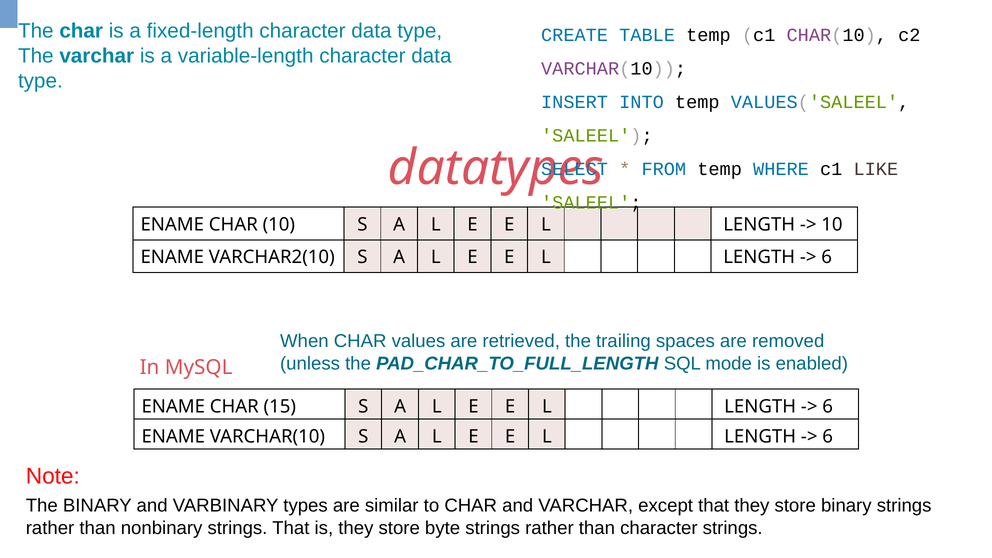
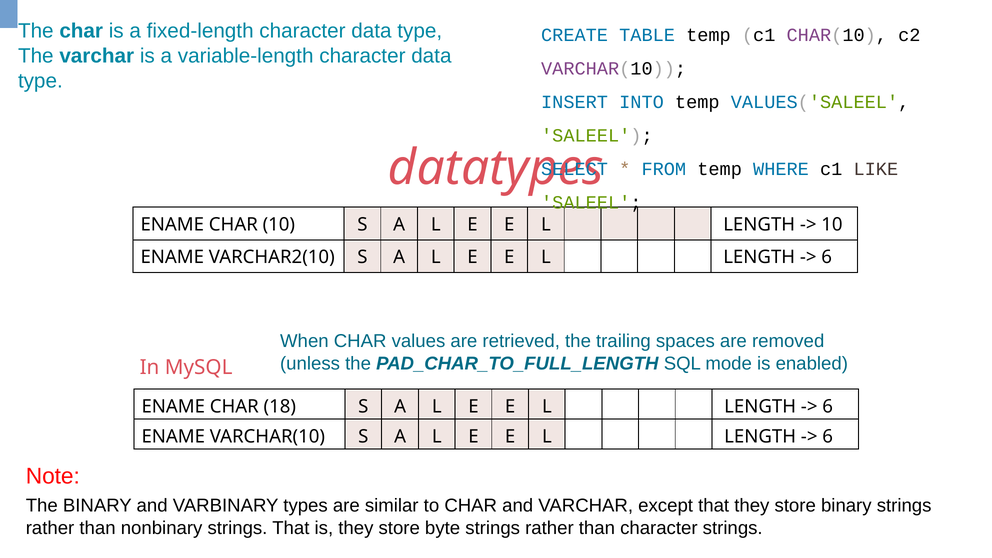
15: 15 -> 18
